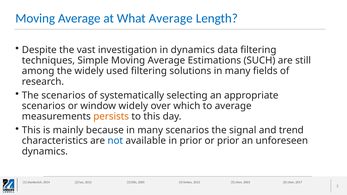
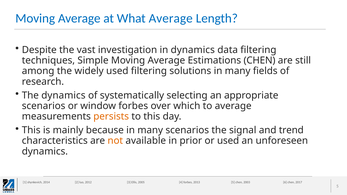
Estimations SUCH: SUCH -> CHEN
The scenarios: scenarios -> dynamics
window widely: widely -> forbes
not colour: blue -> orange
or prior: prior -> used
